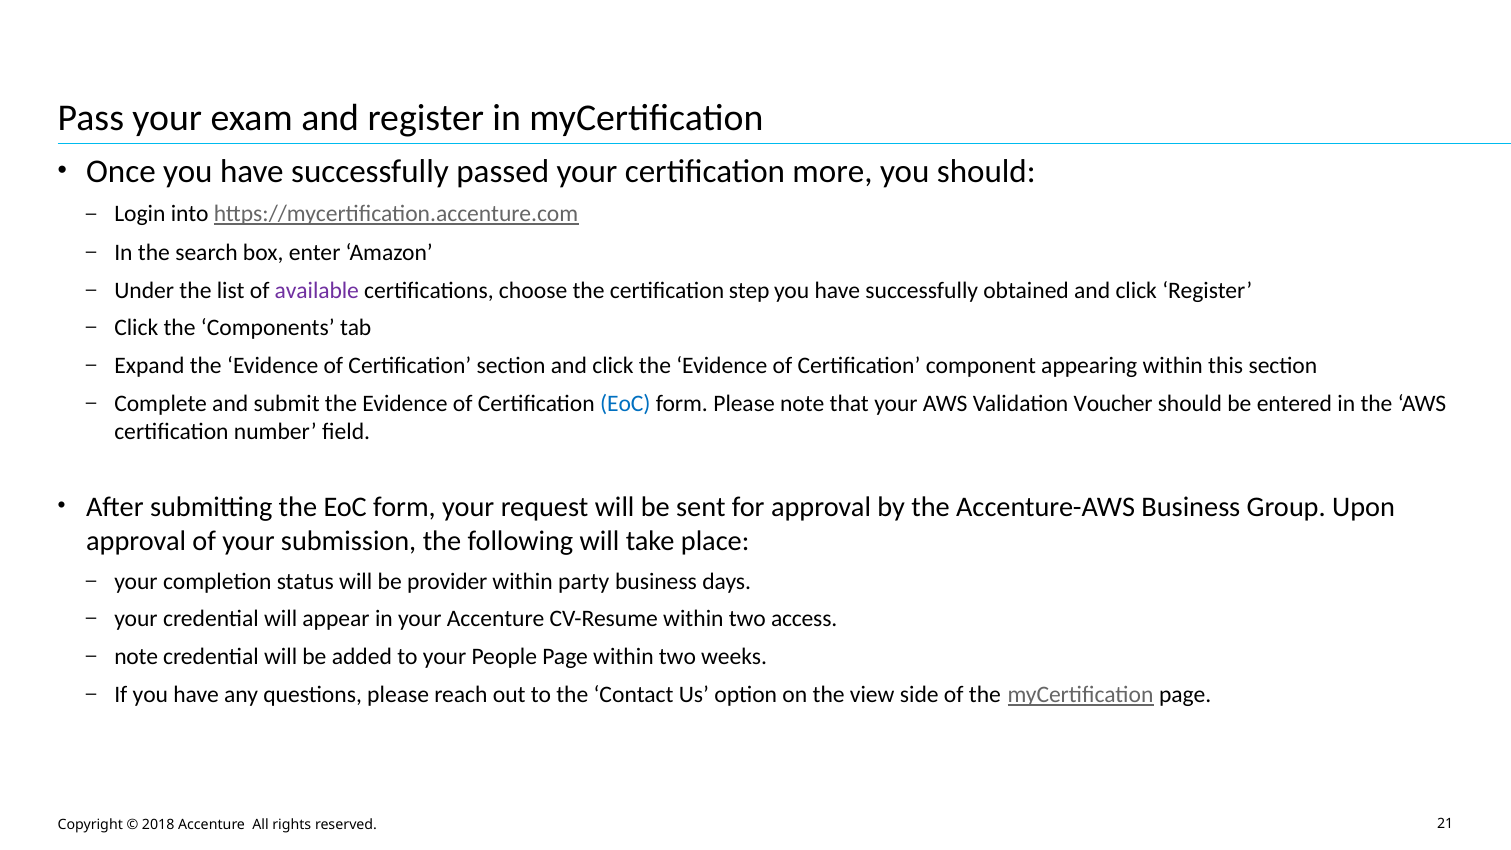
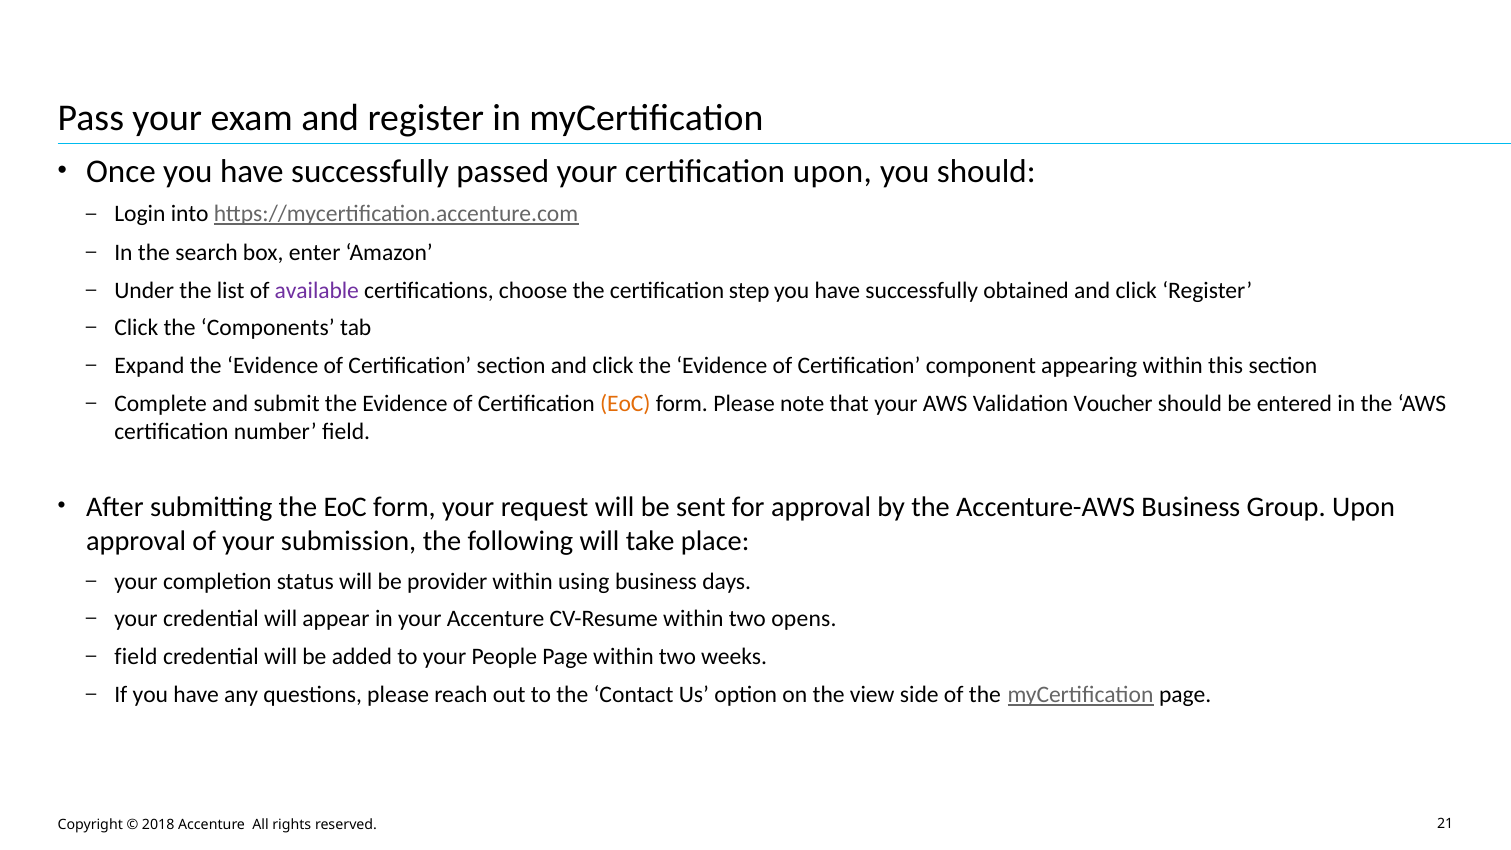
certification more: more -> upon
EoC at (625, 404) colour: blue -> orange
party: party -> using
access: access -> opens
note at (136, 657): note -> field
